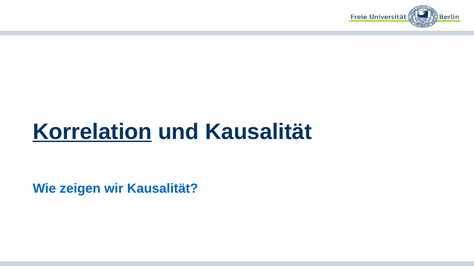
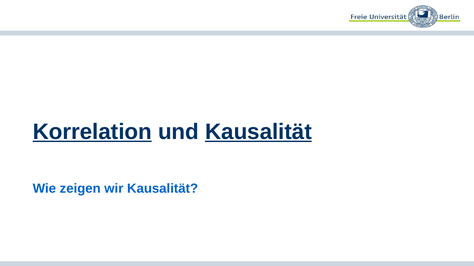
Kausalität at (258, 132) underline: none -> present
